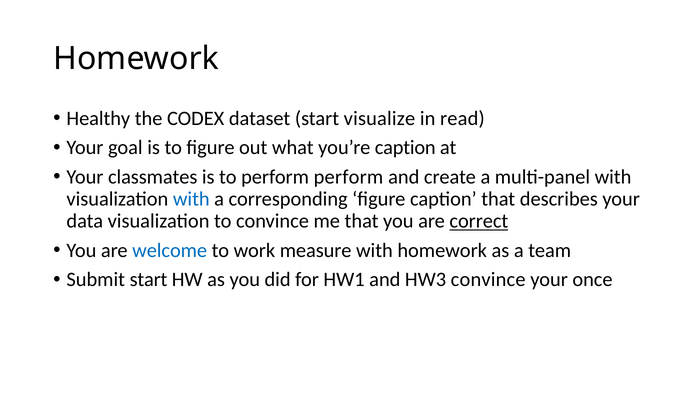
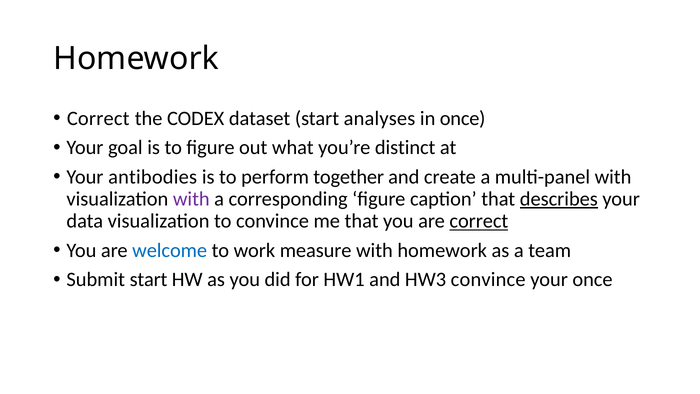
Healthy at (98, 118): Healthy -> Correct
visualize: visualize -> analyses
in read: read -> once
you’re caption: caption -> distinct
classmates: classmates -> antibodies
perform perform: perform -> together
with at (191, 199) colour: blue -> purple
describes underline: none -> present
